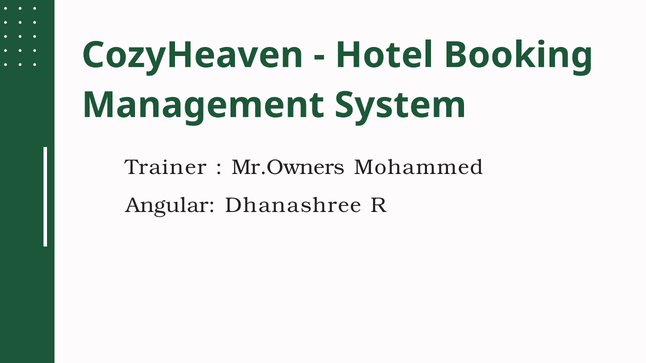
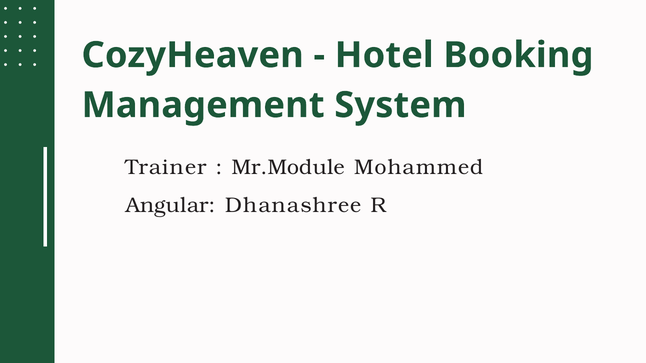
Mr.Owners: Mr.Owners -> Mr.Module
